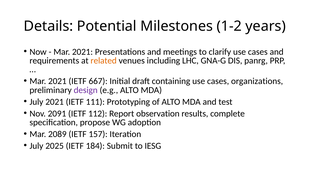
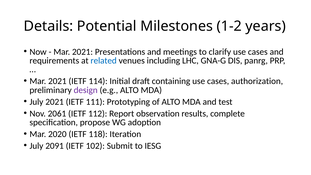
related colour: orange -> blue
667: 667 -> 114
organizations: organizations -> authorization
2091: 2091 -> 2061
2089: 2089 -> 2020
157: 157 -> 118
2025: 2025 -> 2091
184: 184 -> 102
